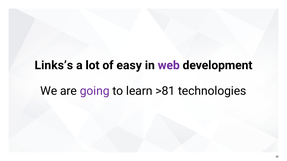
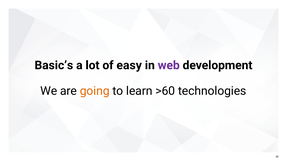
Links’s: Links’s -> Basic’s
going colour: purple -> orange
>81: >81 -> >60
